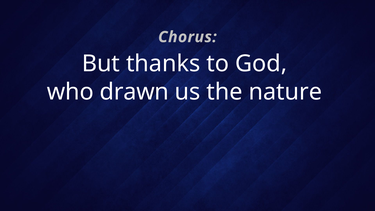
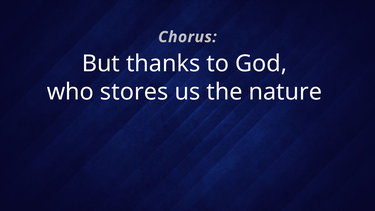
drawn: drawn -> stores
